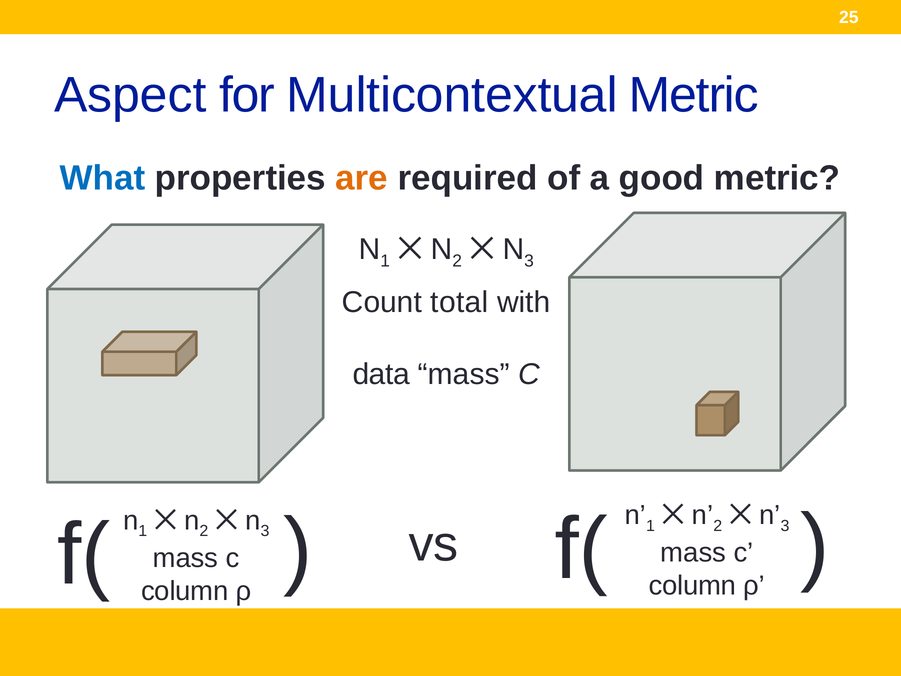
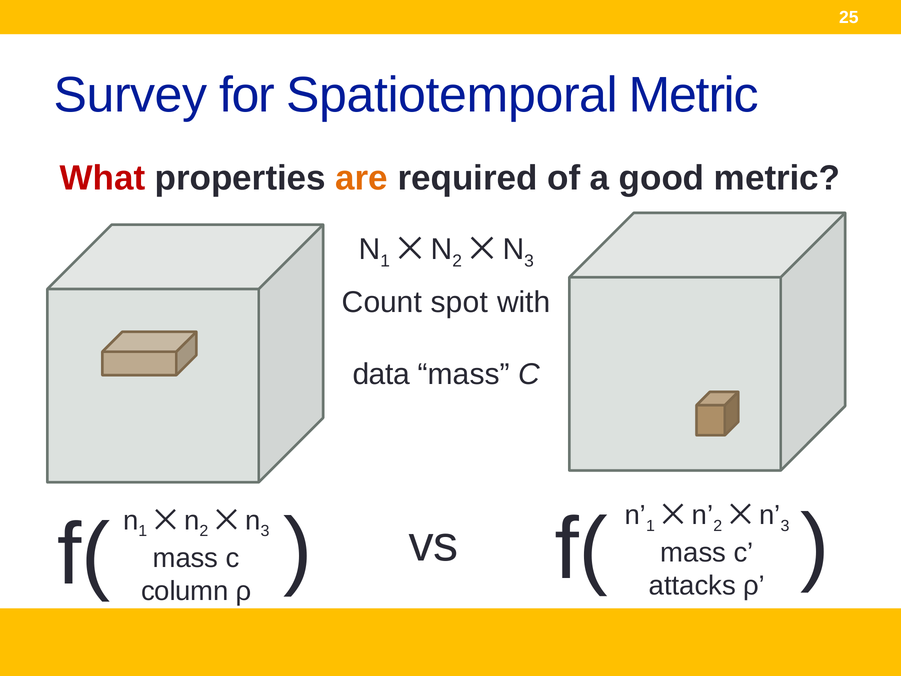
Aspect: Aspect -> Survey
Multicontextual: Multicontextual -> Spatiotemporal
What colour: blue -> red
total: total -> spot
column at (692, 586): column -> attacks
